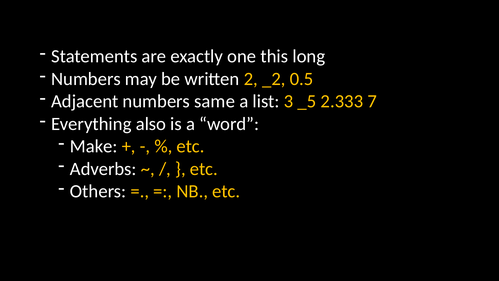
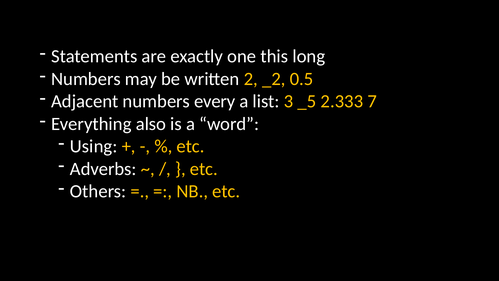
same: same -> every
Make: Make -> Using
